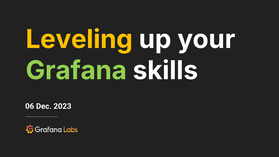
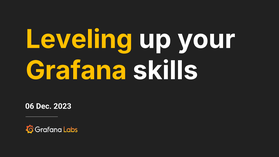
Grafana colour: light green -> yellow
